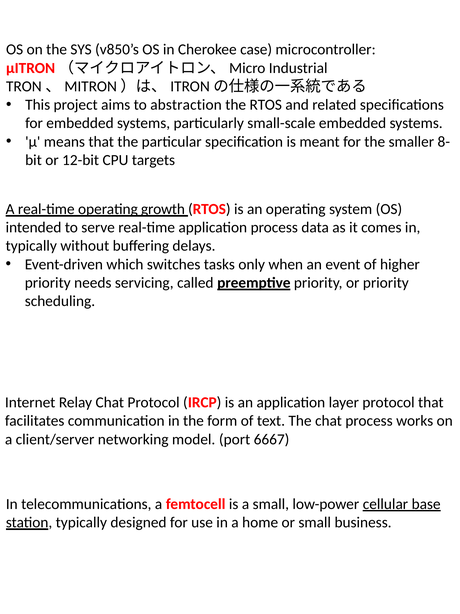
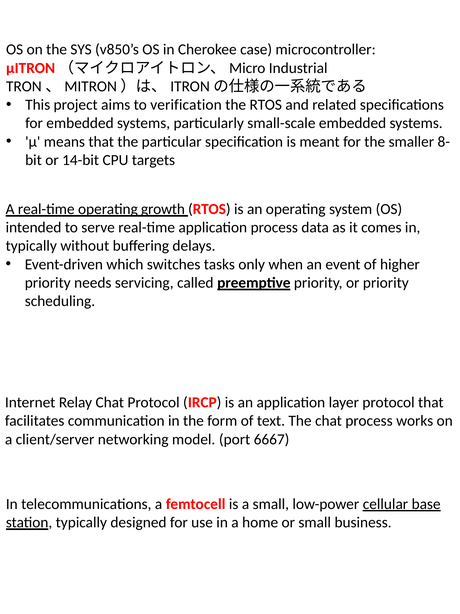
abstraction: abstraction -> verification
12-bit: 12-bit -> 14-bit
